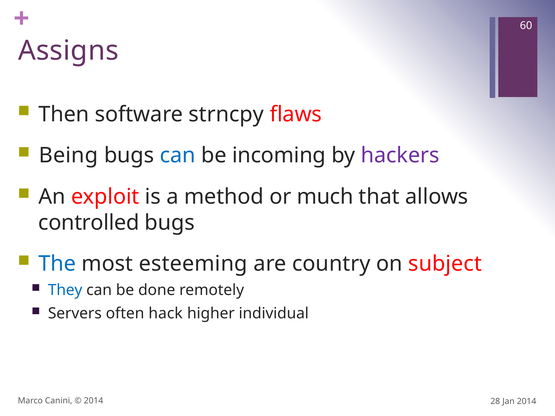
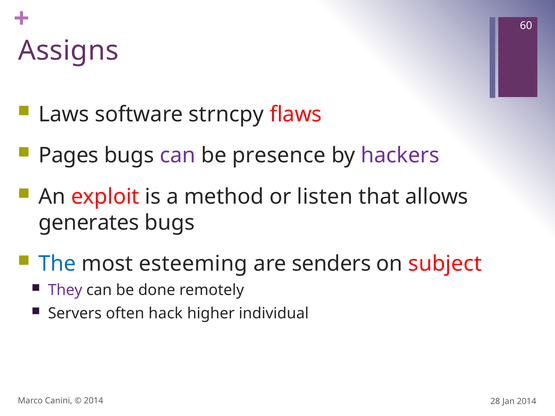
Then: Then -> Laws
Being: Being -> Pages
can at (178, 156) colour: blue -> purple
incoming: incoming -> presence
much: much -> listen
controlled: controlled -> generates
country: country -> senders
They colour: blue -> purple
